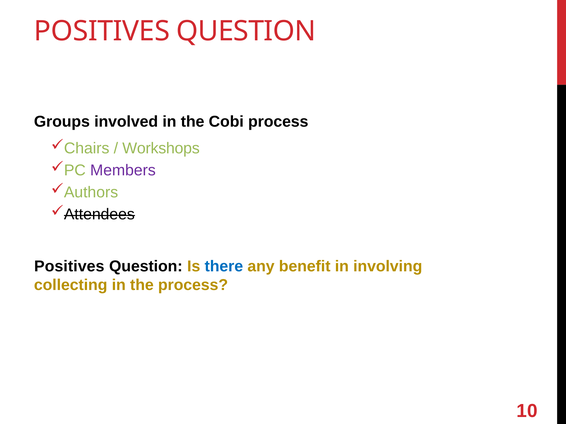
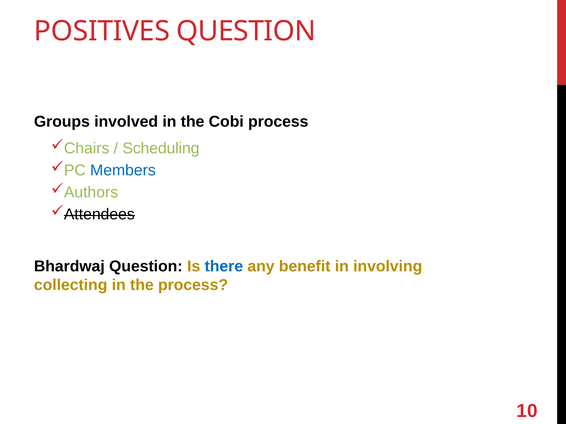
Workshops: Workshops -> Scheduling
Members colour: purple -> blue
Positives at (69, 266): Positives -> Bhardwaj
